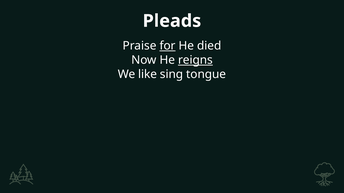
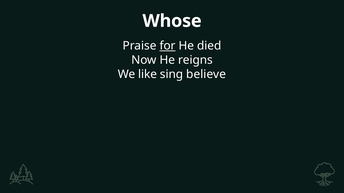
Pleads: Pleads -> Whose
reigns underline: present -> none
tongue: tongue -> believe
